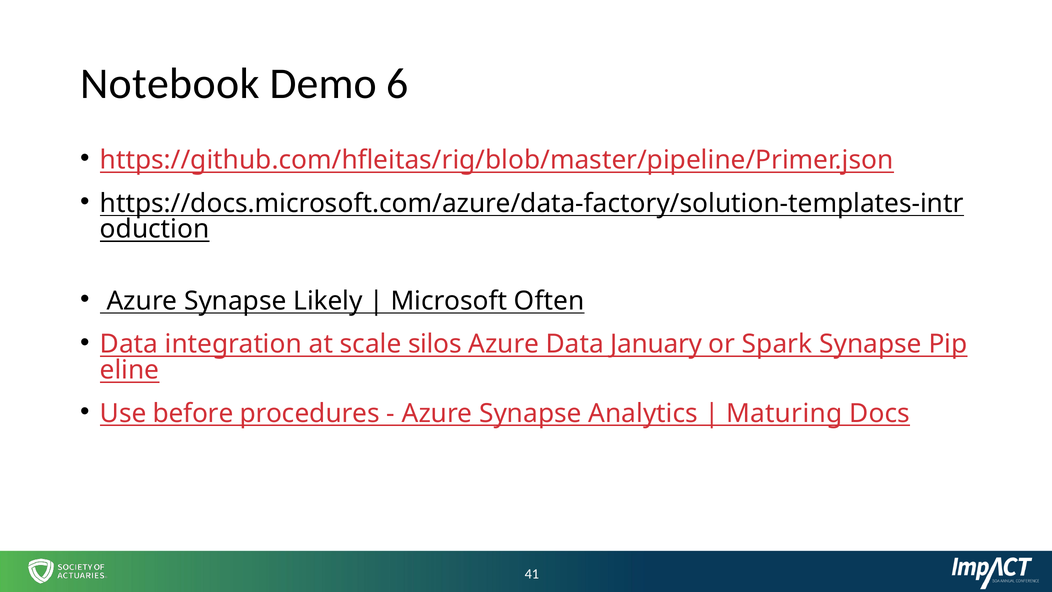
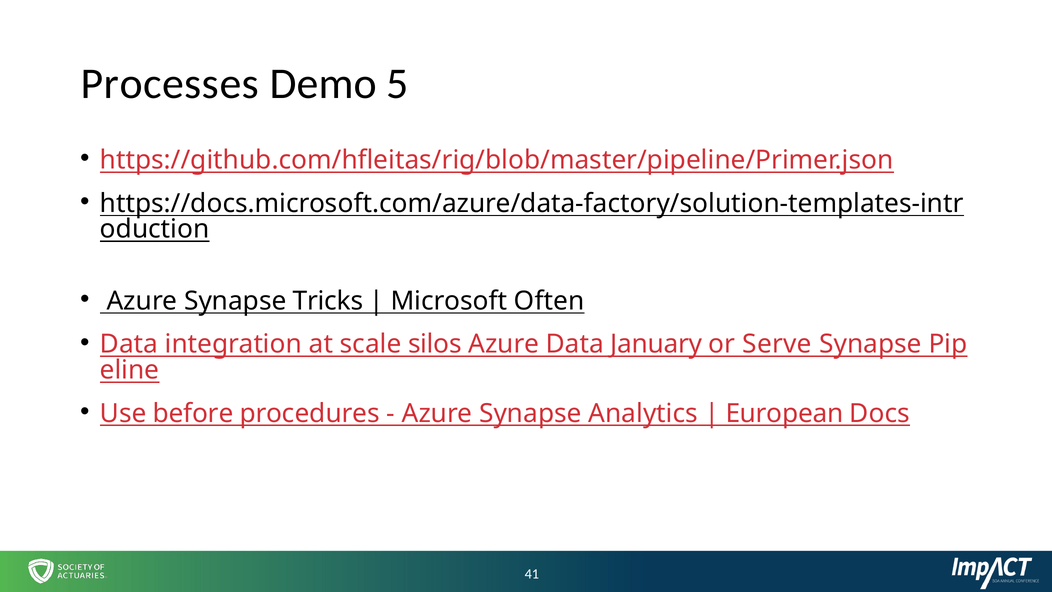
Notebook: Notebook -> Processes
6: 6 -> 5
Likely: Likely -> Tricks
Spark: Spark -> Serve
Maturing: Maturing -> European
